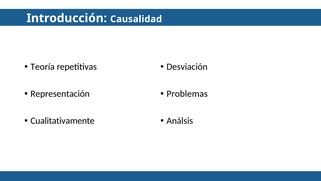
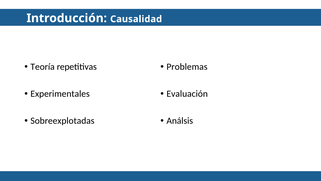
Desviación: Desviación -> Problemas
Representación: Representación -> Experimentales
Problemas: Problemas -> Evaluación
Cualitativamente: Cualitativamente -> Sobreexplotadas
